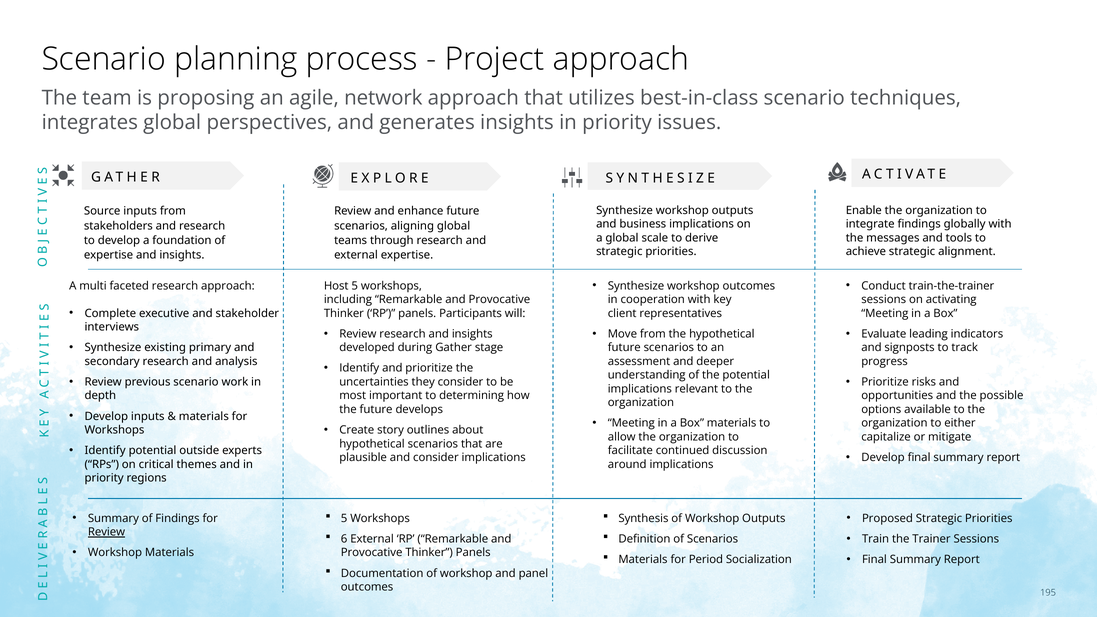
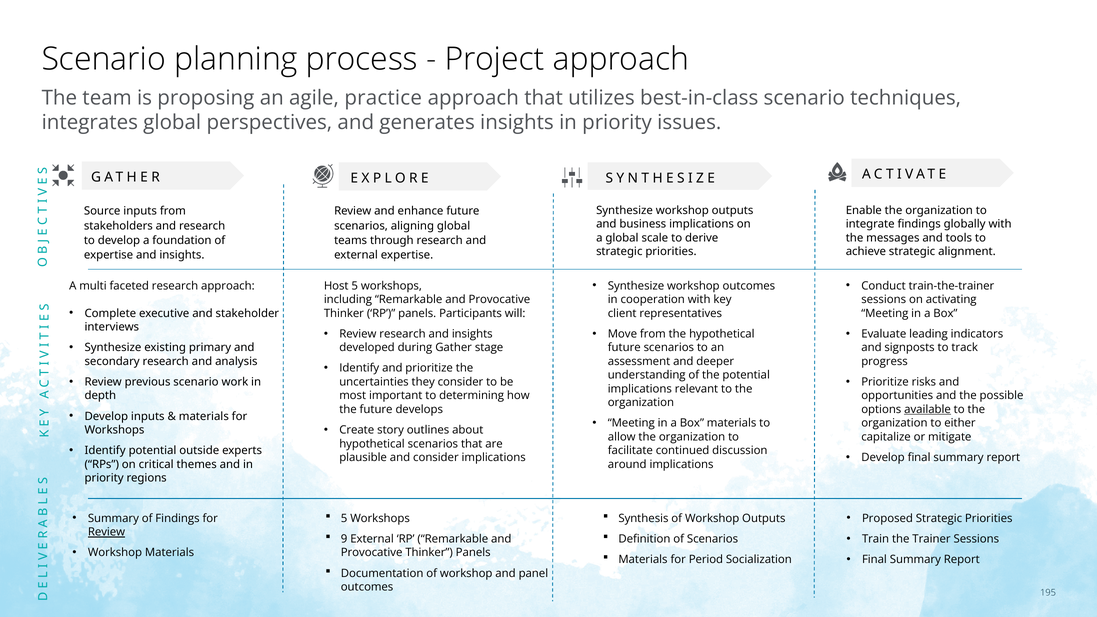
network: network -> practice
available underline: none -> present
6: 6 -> 9
